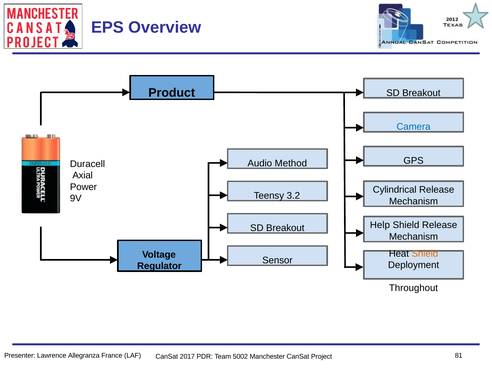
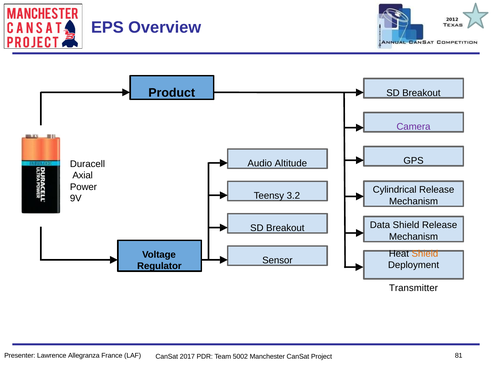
Camera colour: blue -> purple
Method: Method -> Altitude
Help: Help -> Data
Throughout: Throughout -> Transmitter
